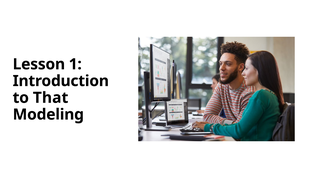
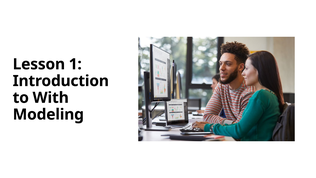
That: That -> With
